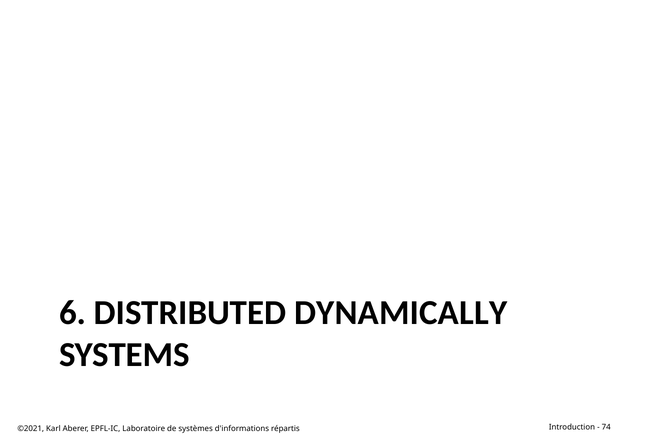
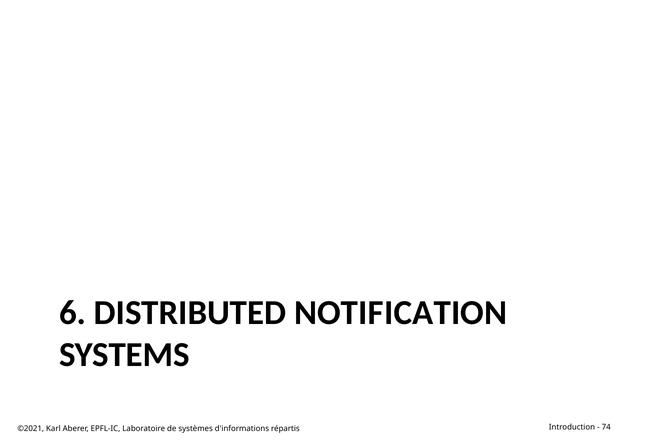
DYNAMICALLY: DYNAMICALLY -> NOTIFICATION
